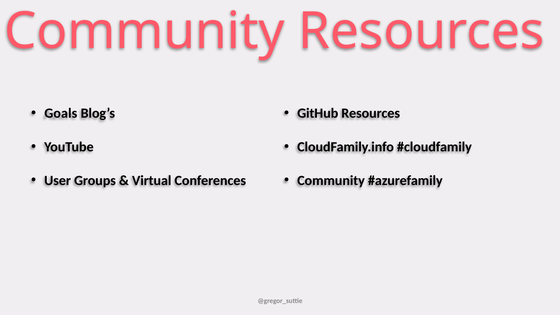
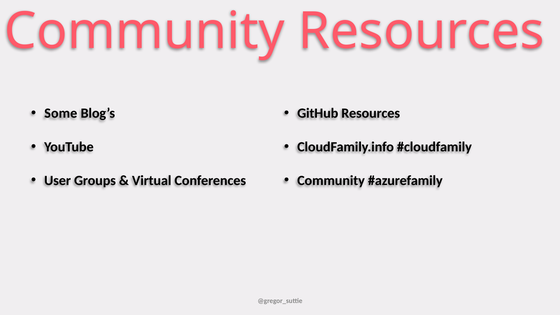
Goals: Goals -> Some
